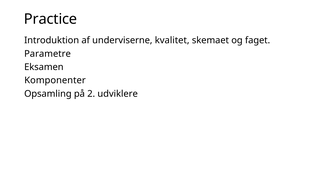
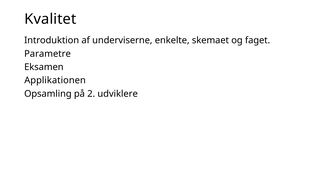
Practice: Practice -> Kvalitet
kvalitet: kvalitet -> enkelte
Komponenter: Komponenter -> Applikationen
